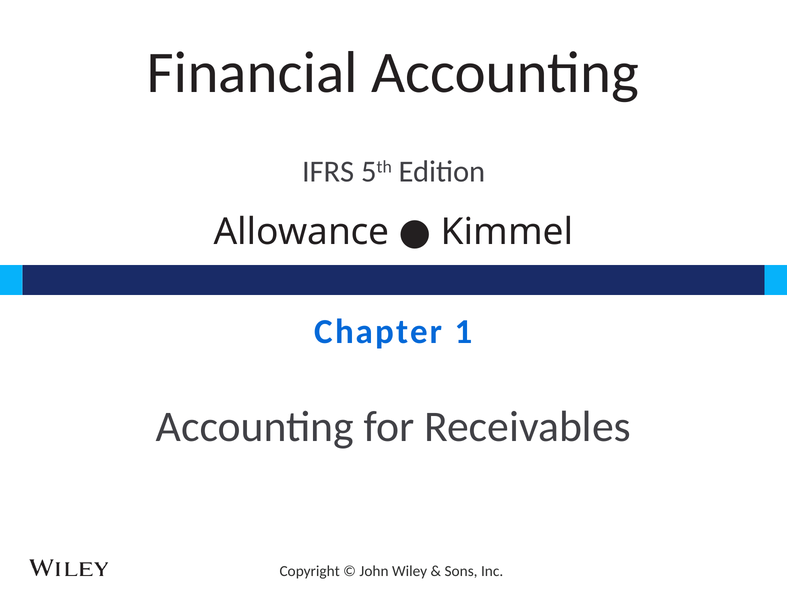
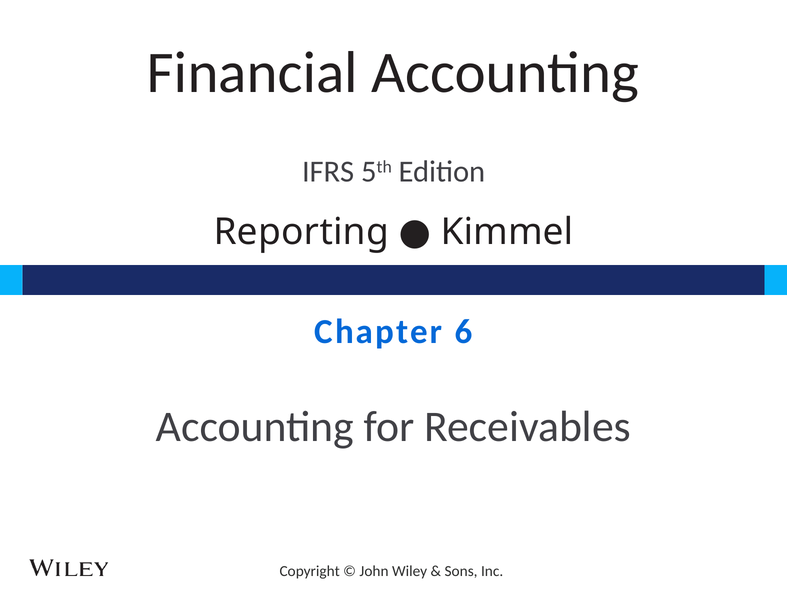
Allowance: Allowance -> Reporting
1: 1 -> 6
